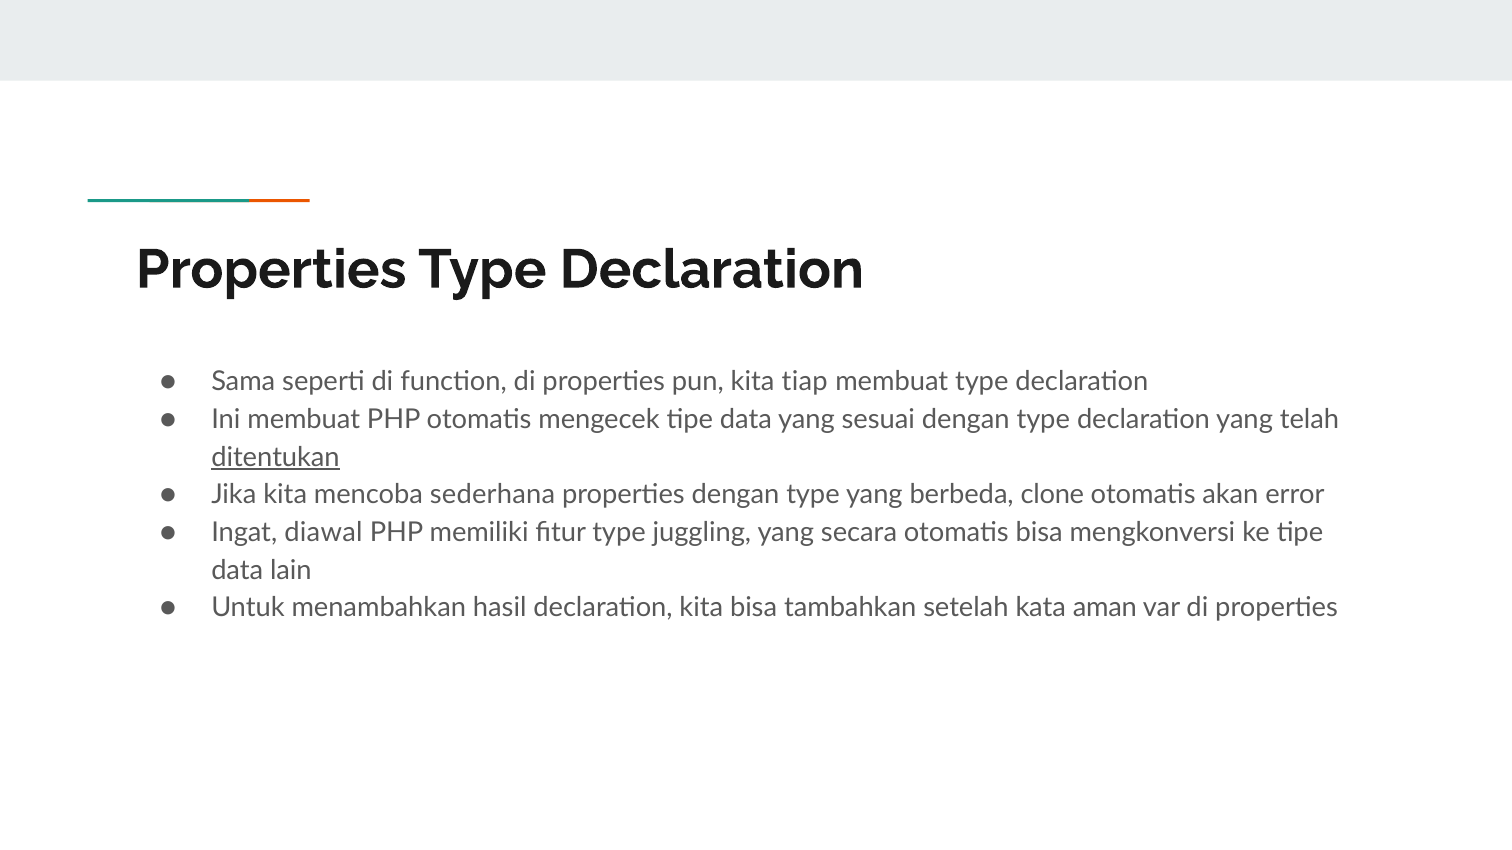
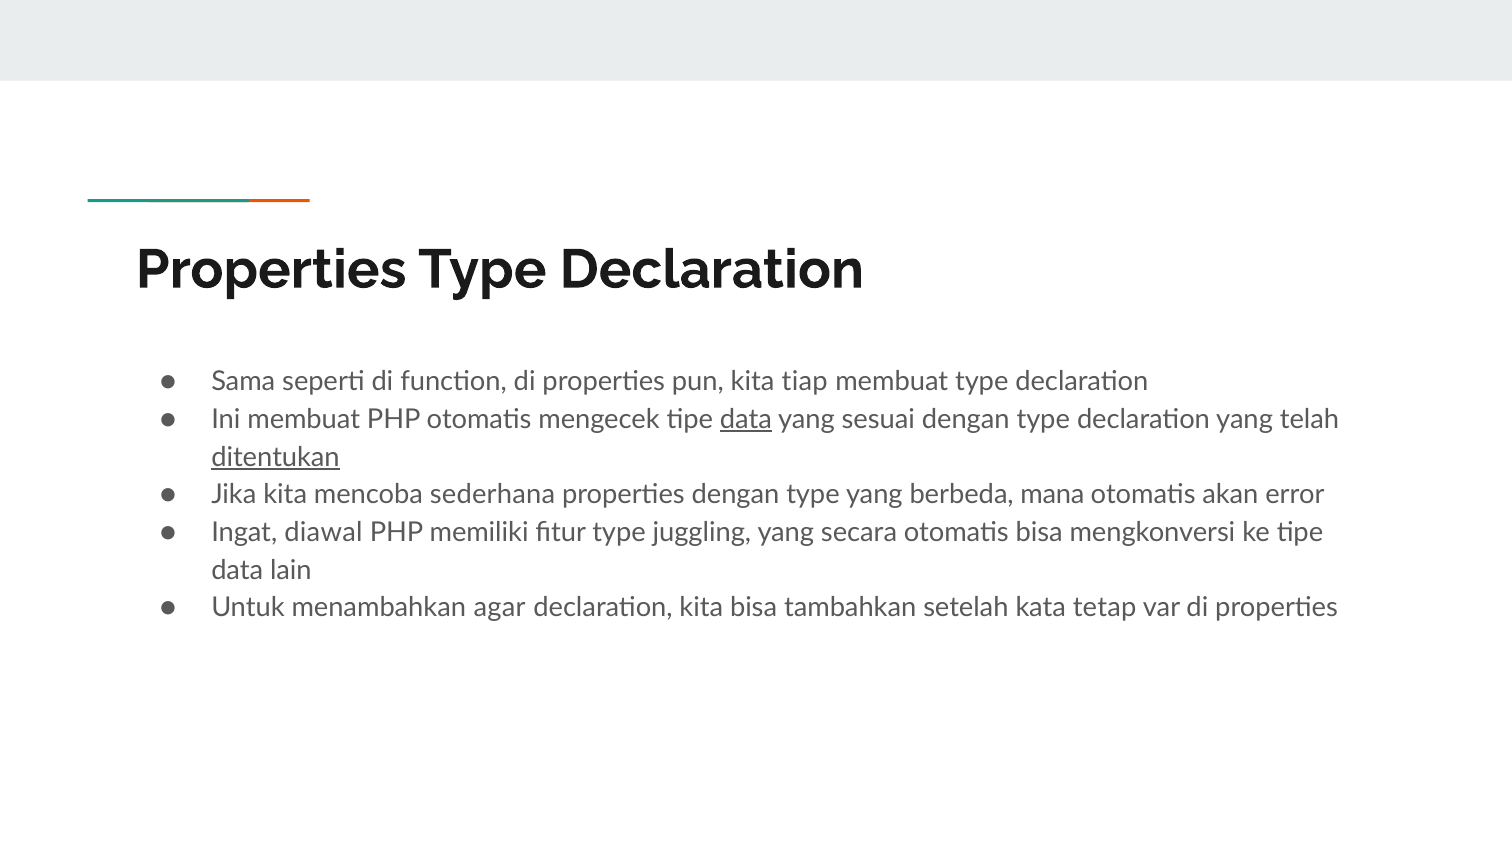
data at (746, 420) underline: none -> present
clone: clone -> mana
hasil: hasil -> agar
aman: aman -> tetap
